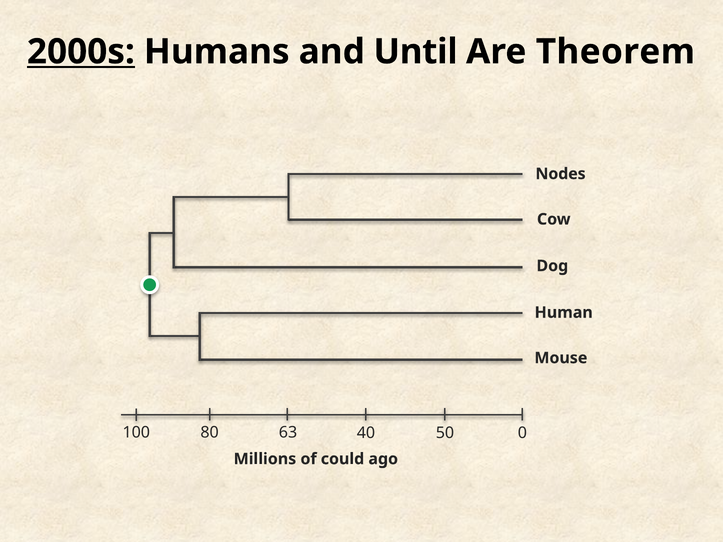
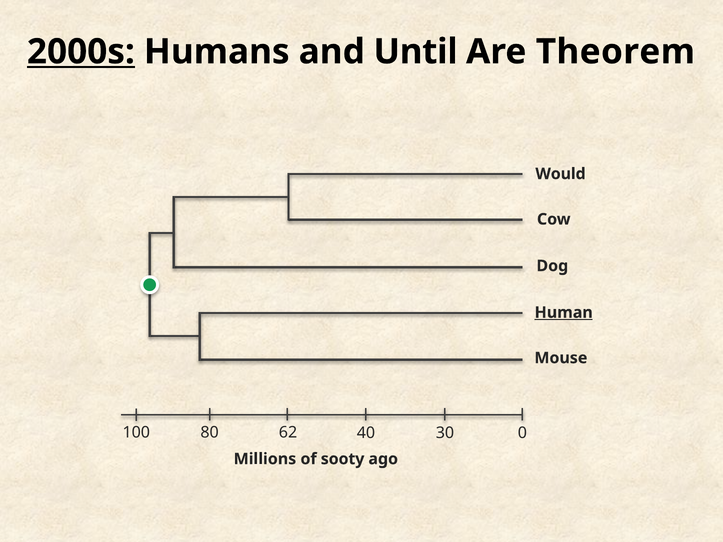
Nodes: Nodes -> Would
Human underline: none -> present
63: 63 -> 62
50: 50 -> 30
could: could -> sooty
